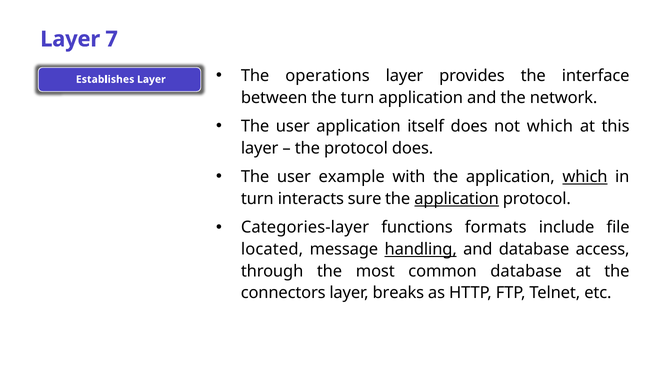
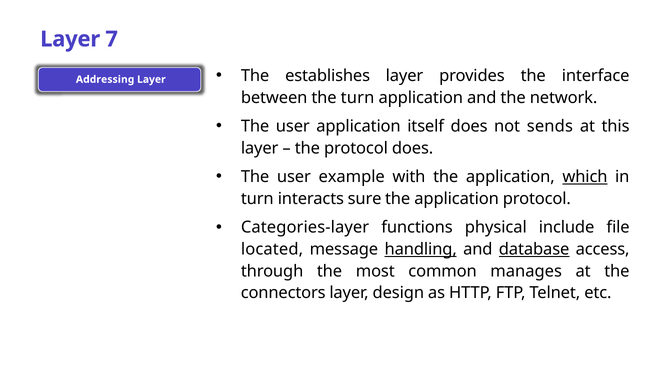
Establishes: Establishes -> Addressing
operations: operations -> establishes
not which: which -> sends
application at (457, 199) underline: present -> none
formats: formats -> physical
database at (534, 249) underline: none -> present
common database: database -> manages
breaks: breaks -> design
